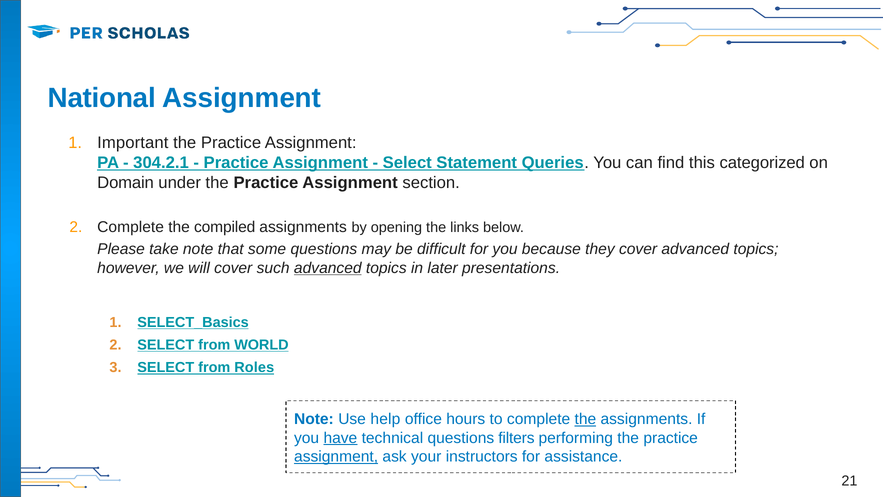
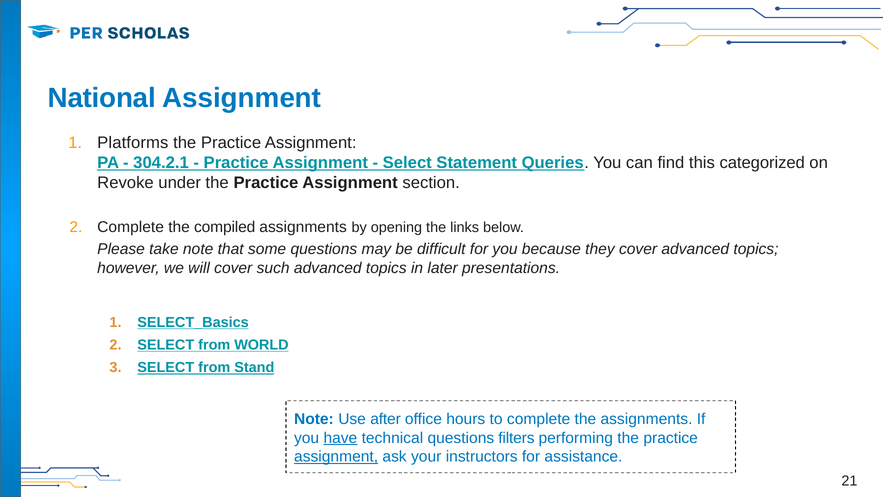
Important: Important -> Platforms
Domain: Domain -> Revoke
advanced at (328, 268) underline: present -> none
Roles: Roles -> Stand
help: help -> after
the at (585, 419) underline: present -> none
